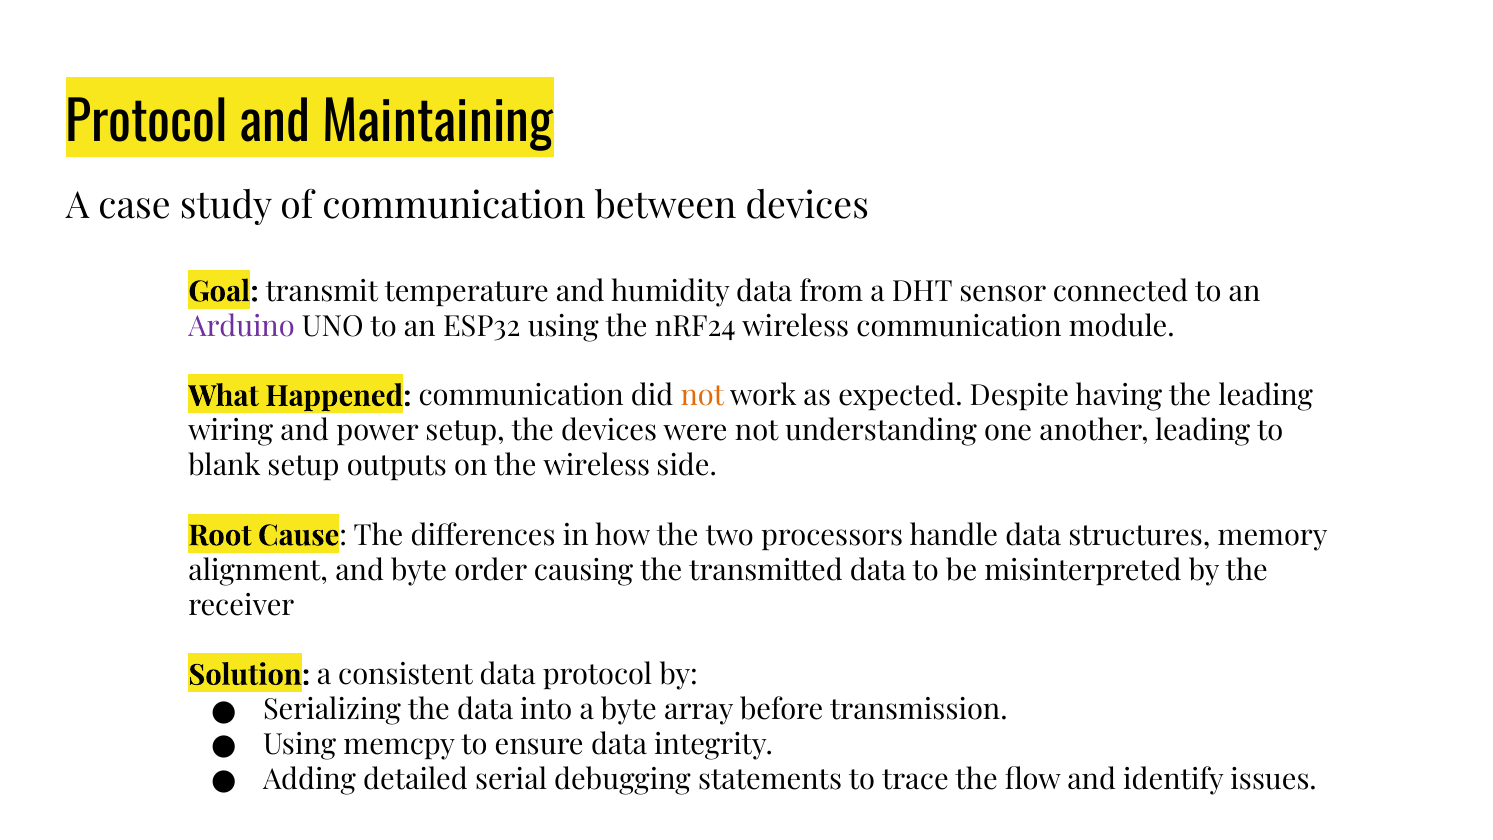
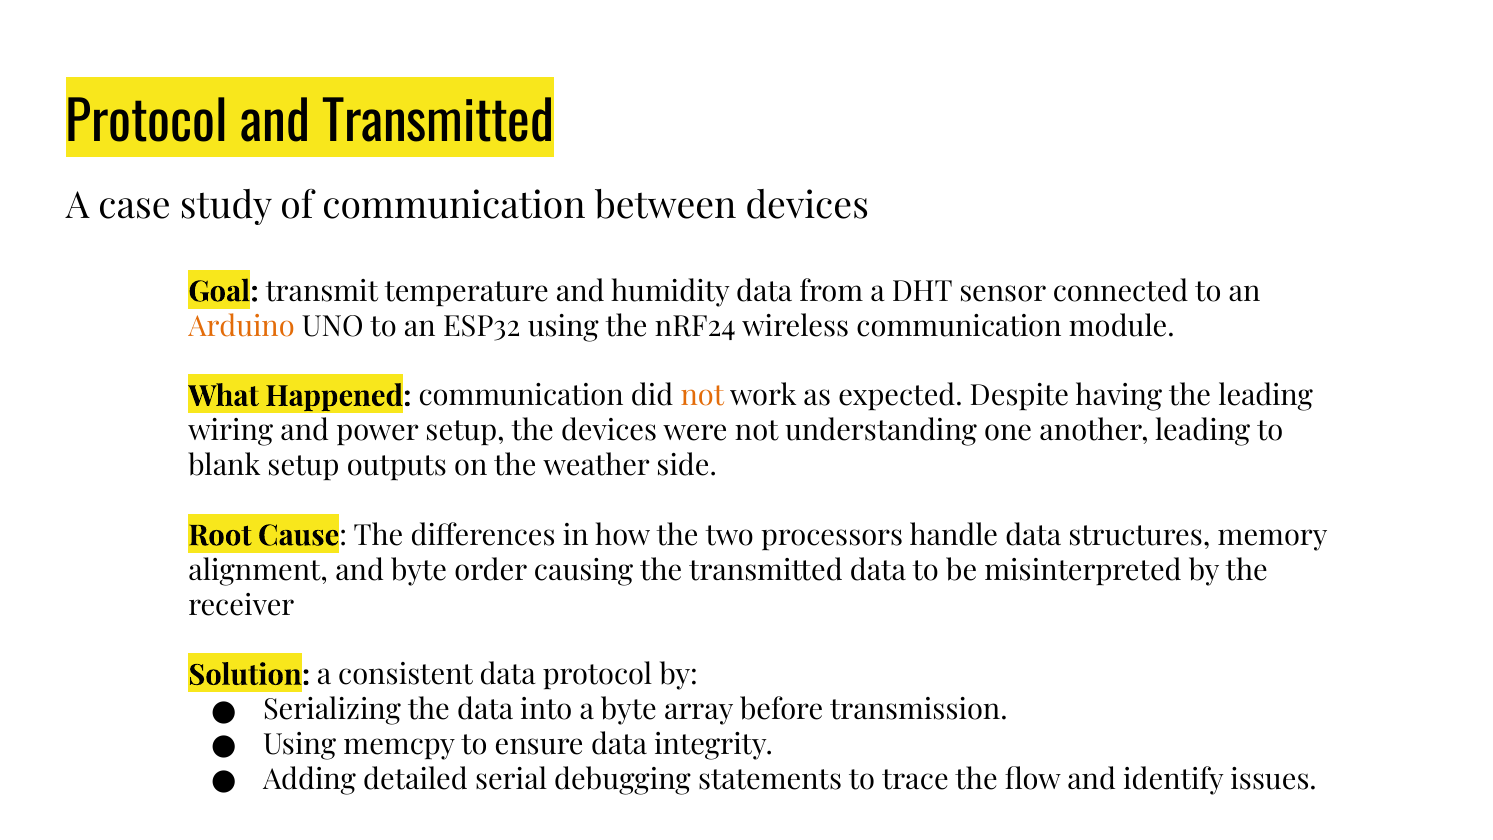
and Maintaining: Maintaining -> Transmitted
Arduino colour: purple -> orange
the wireless: wireless -> weather
